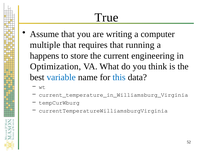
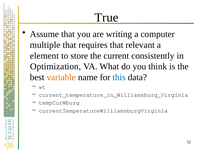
running: running -> relevant
happens: happens -> element
engineering: engineering -> consistently
variable colour: blue -> orange
